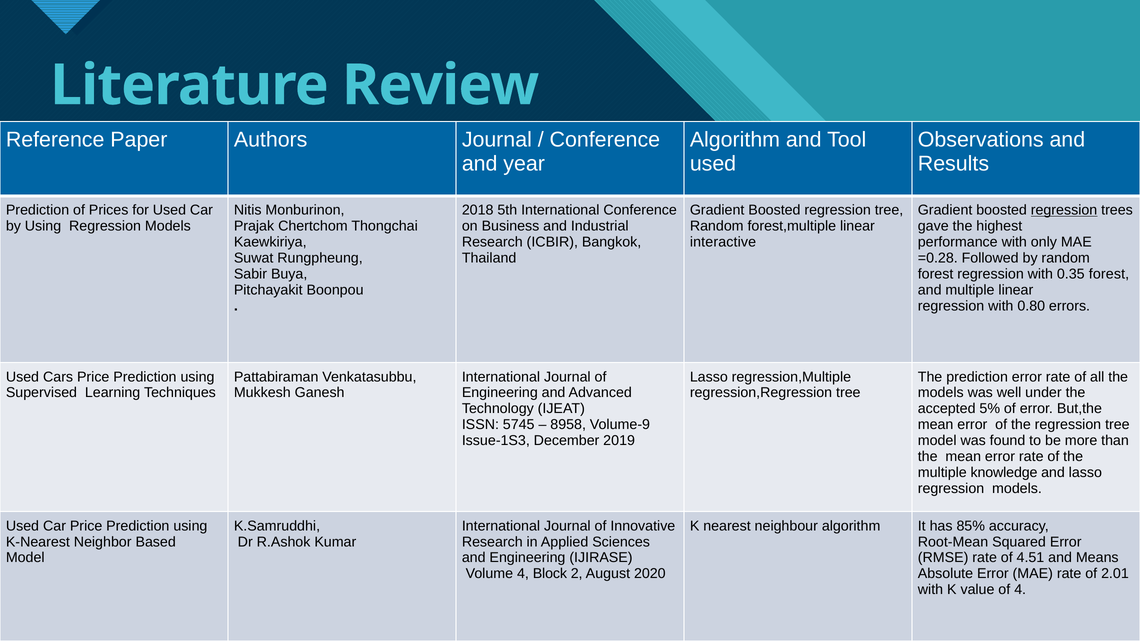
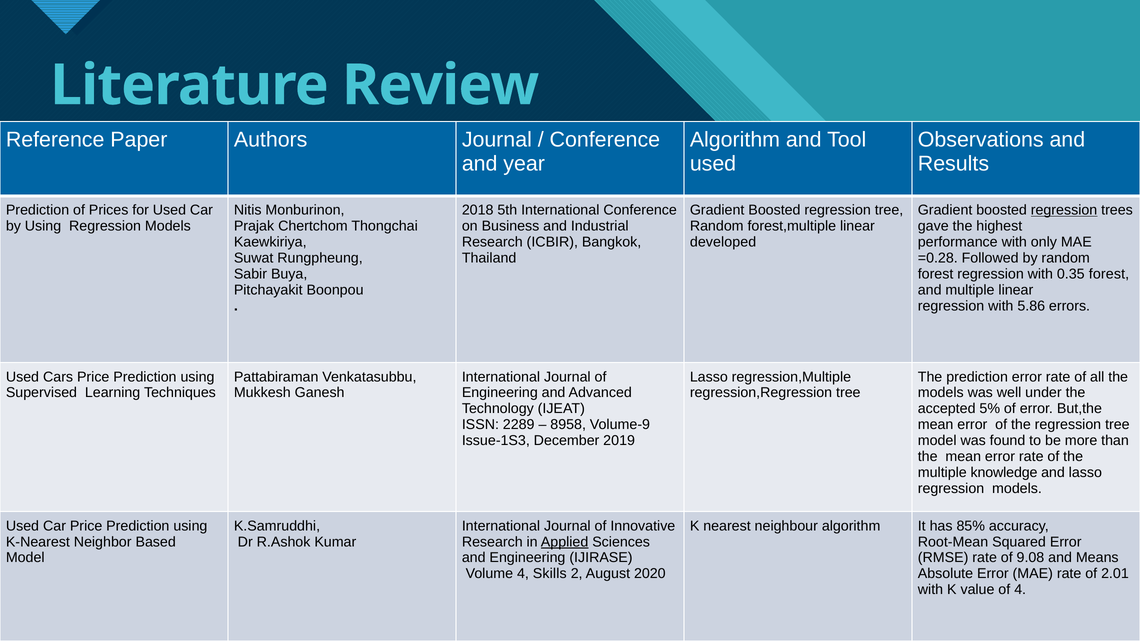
interactive: interactive -> developed
0.80: 0.80 -> 5.86
5745: 5745 -> 2289
Applied underline: none -> present
4.51: 4.51 -> 9.08
Block: Block -> Skills
